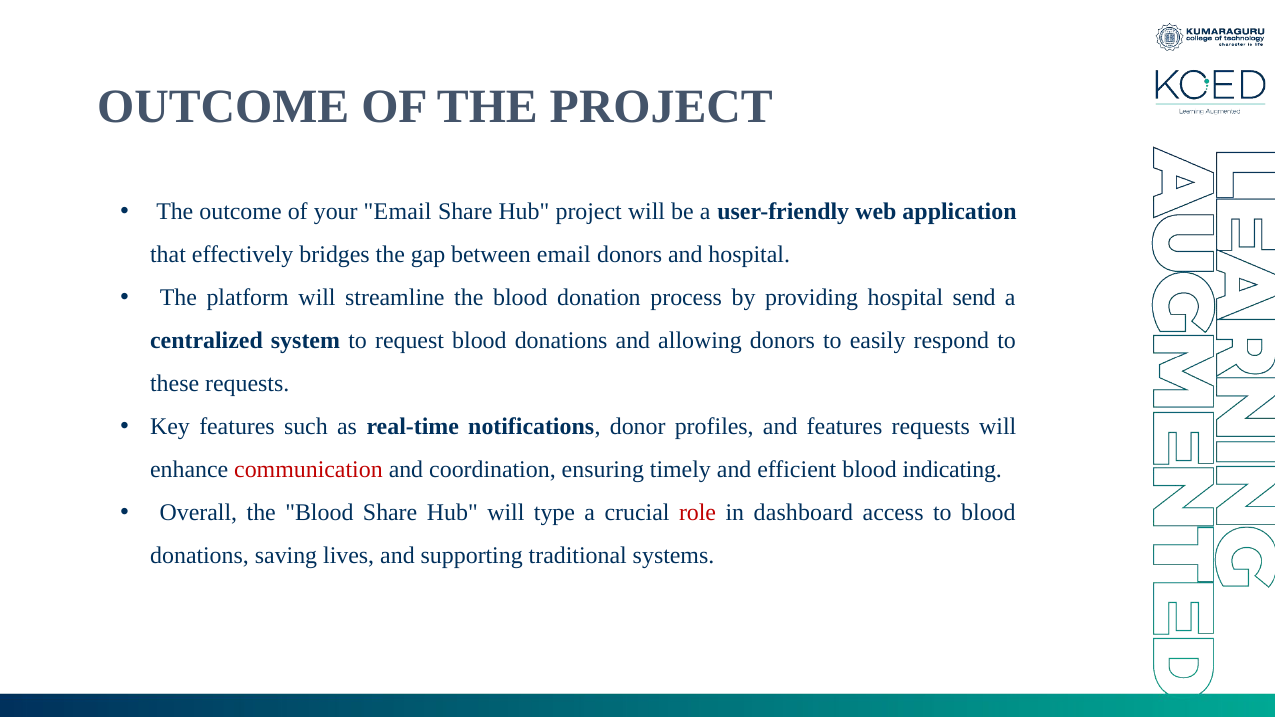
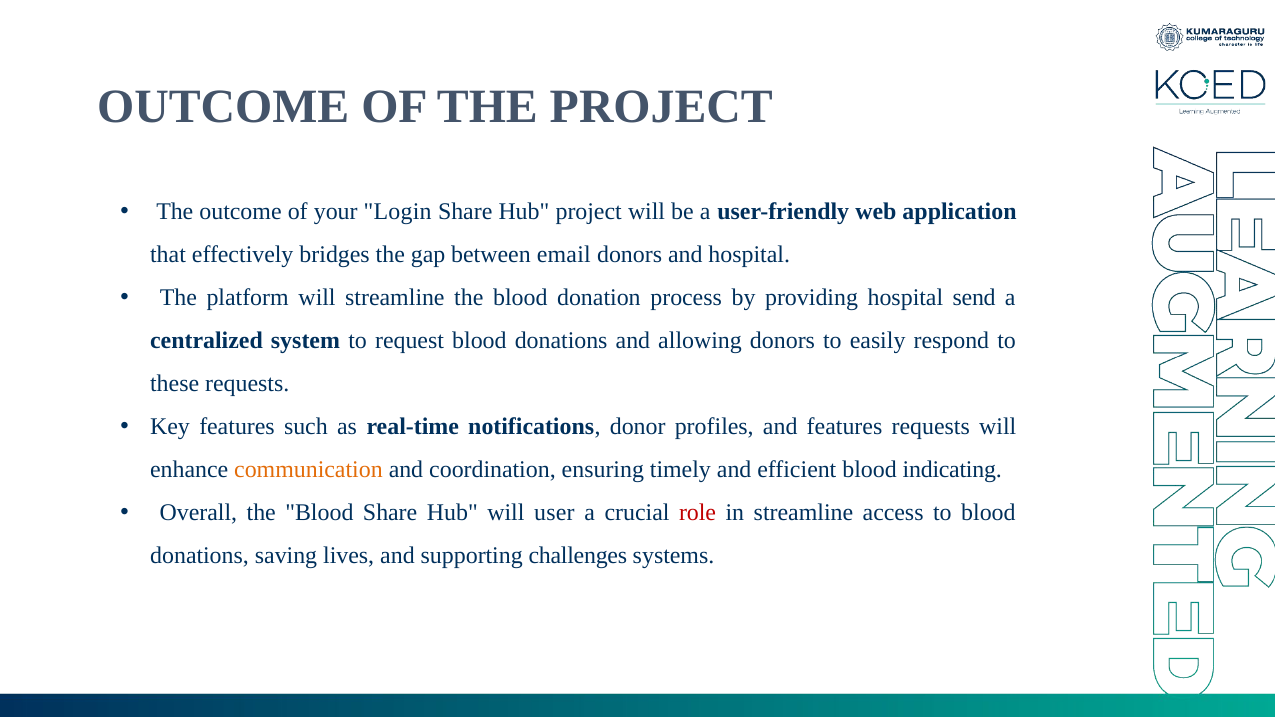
your Email: Email -> Login
communication colour: red -> orange
type: type -> user
in dashboard: dashboard -> streamline
traditional: traditional -> challenges
